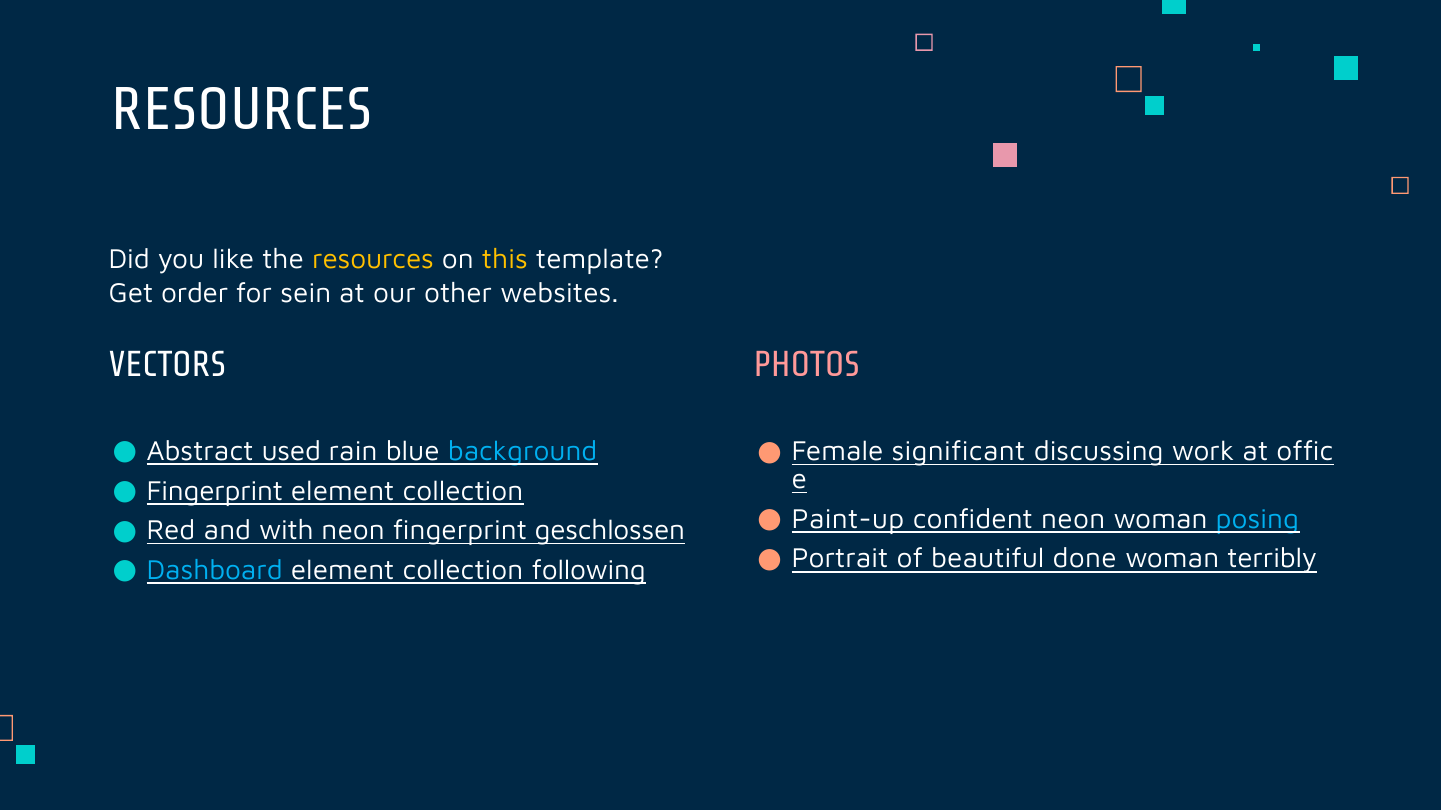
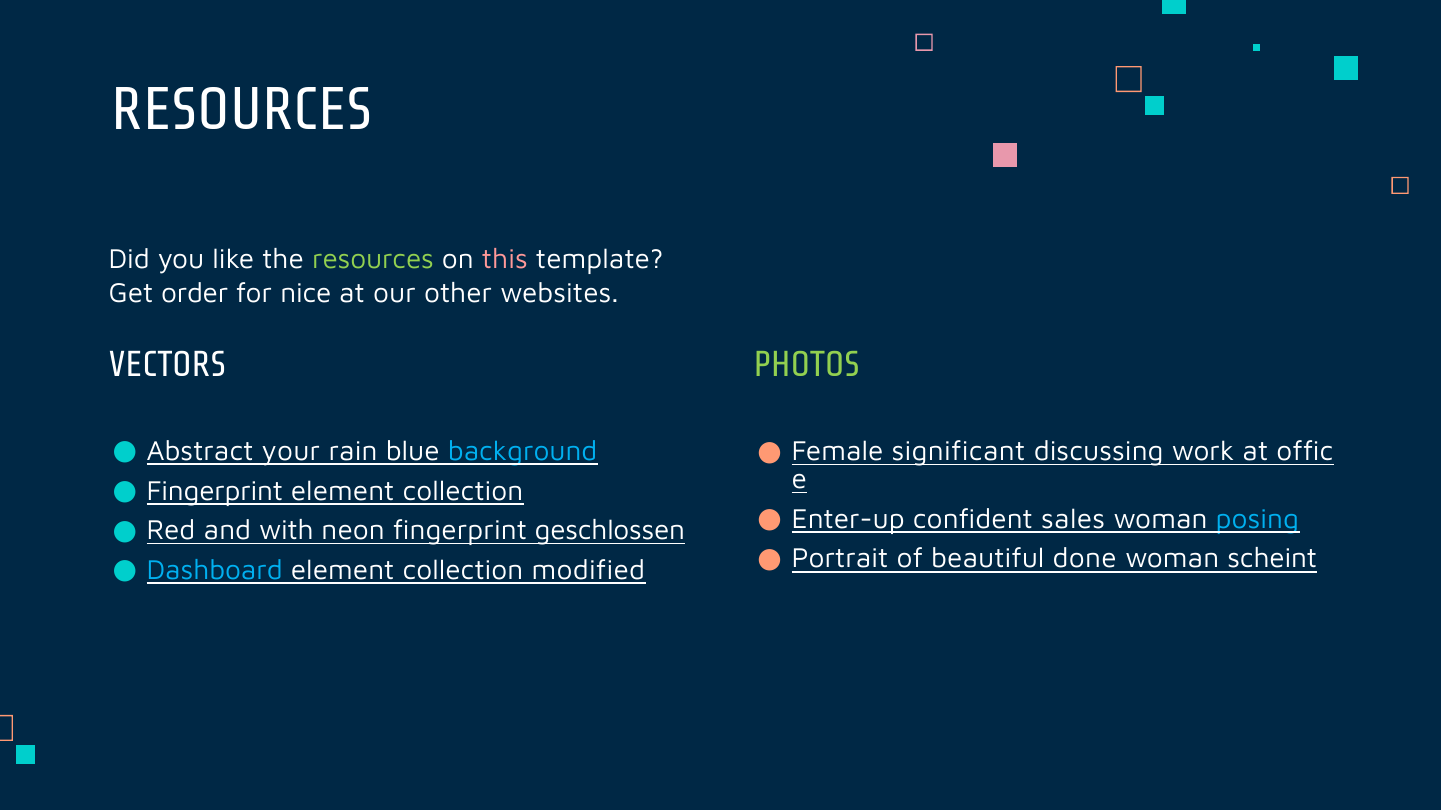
resources at (373, 260) colour: yellow -> light green
this colour: yellow -> pink
sein: sein -> nice
PHOTOS colour: pink -> light green
used: used -> your
Paint-up: Paint-up -> Enter-up
confident neon: neon -> sales
terribly: terribly -> scheint
following: following -> modified
